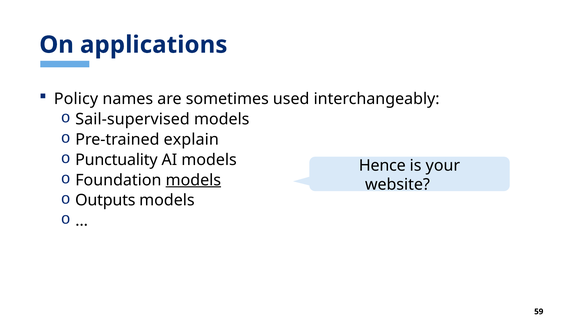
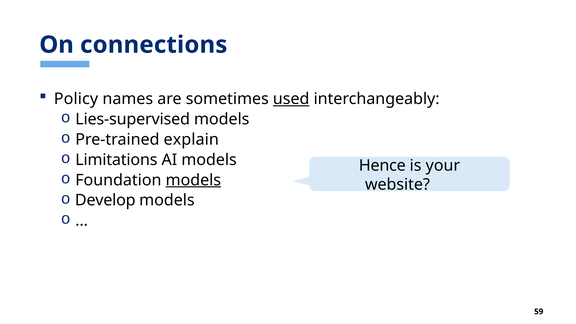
applications: applications -> connections
used underline: none -> present
Sail-supervised: Sail-supervised -> Lies-supervised
Punctuality: Punctuality -> Limitations
Outputs: Outputs -> Develop
